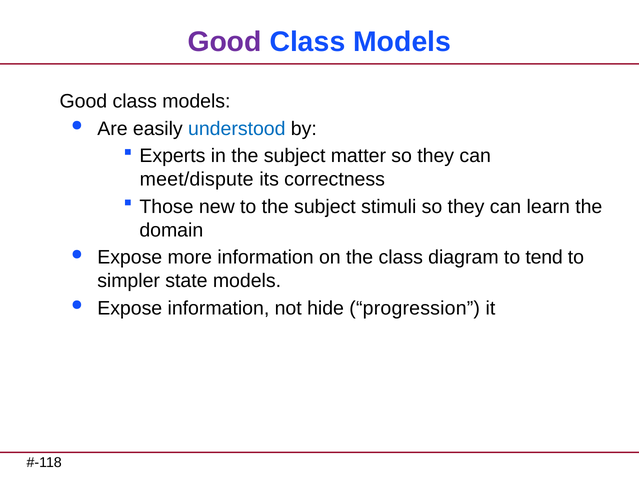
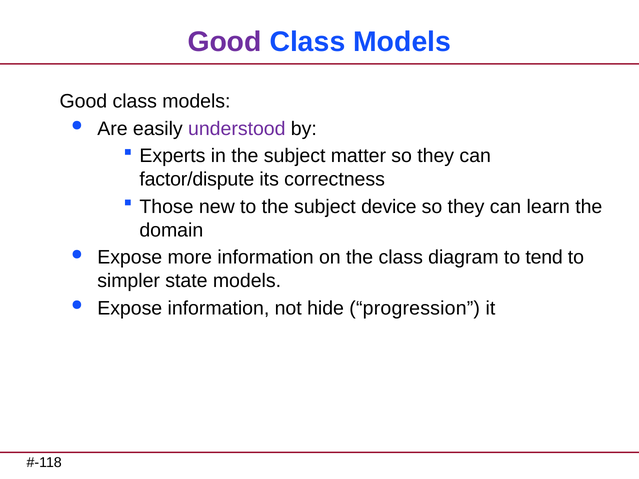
understood colour: blue -> purple
meet/dispute: meet/dispute -> factor/dispute
stimuli: stimuli -> device
